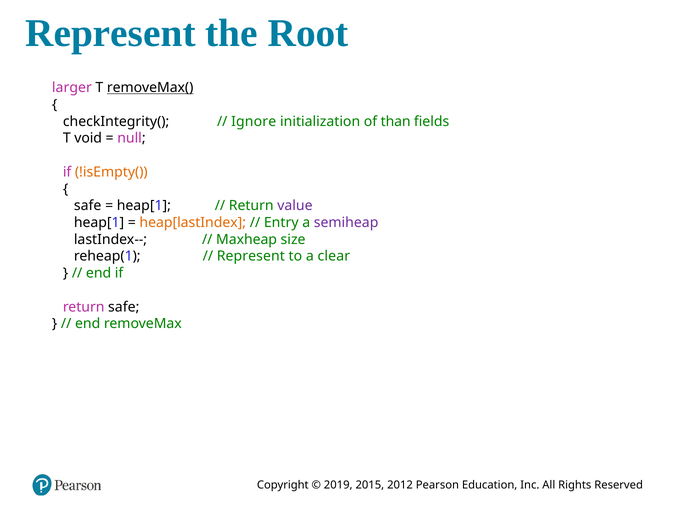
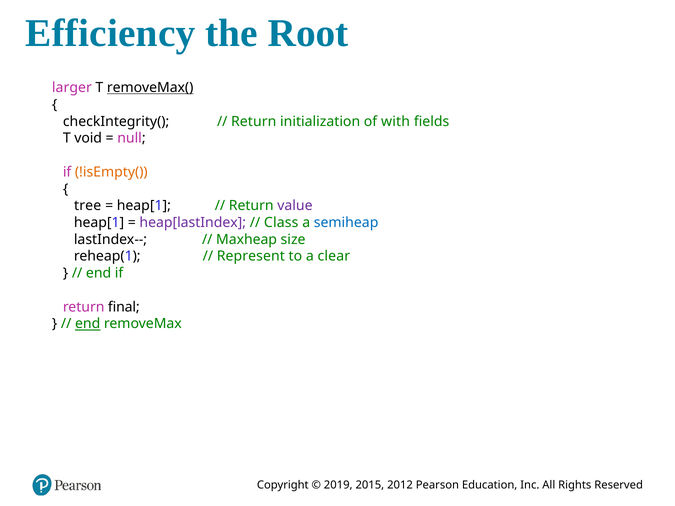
Represent at (110, 33): Represent -> Efficiency
Ignore at (254, 121): Ignore -> Return
than: than -> with
safe at (88, 206): safe -> tree
heap[lastIndex colour: orange -> purple
Entry: Entry -> Class
semiheap colour: purple -> blue
return safe: safe -> final
end at (88, 324) underline: none -> present
